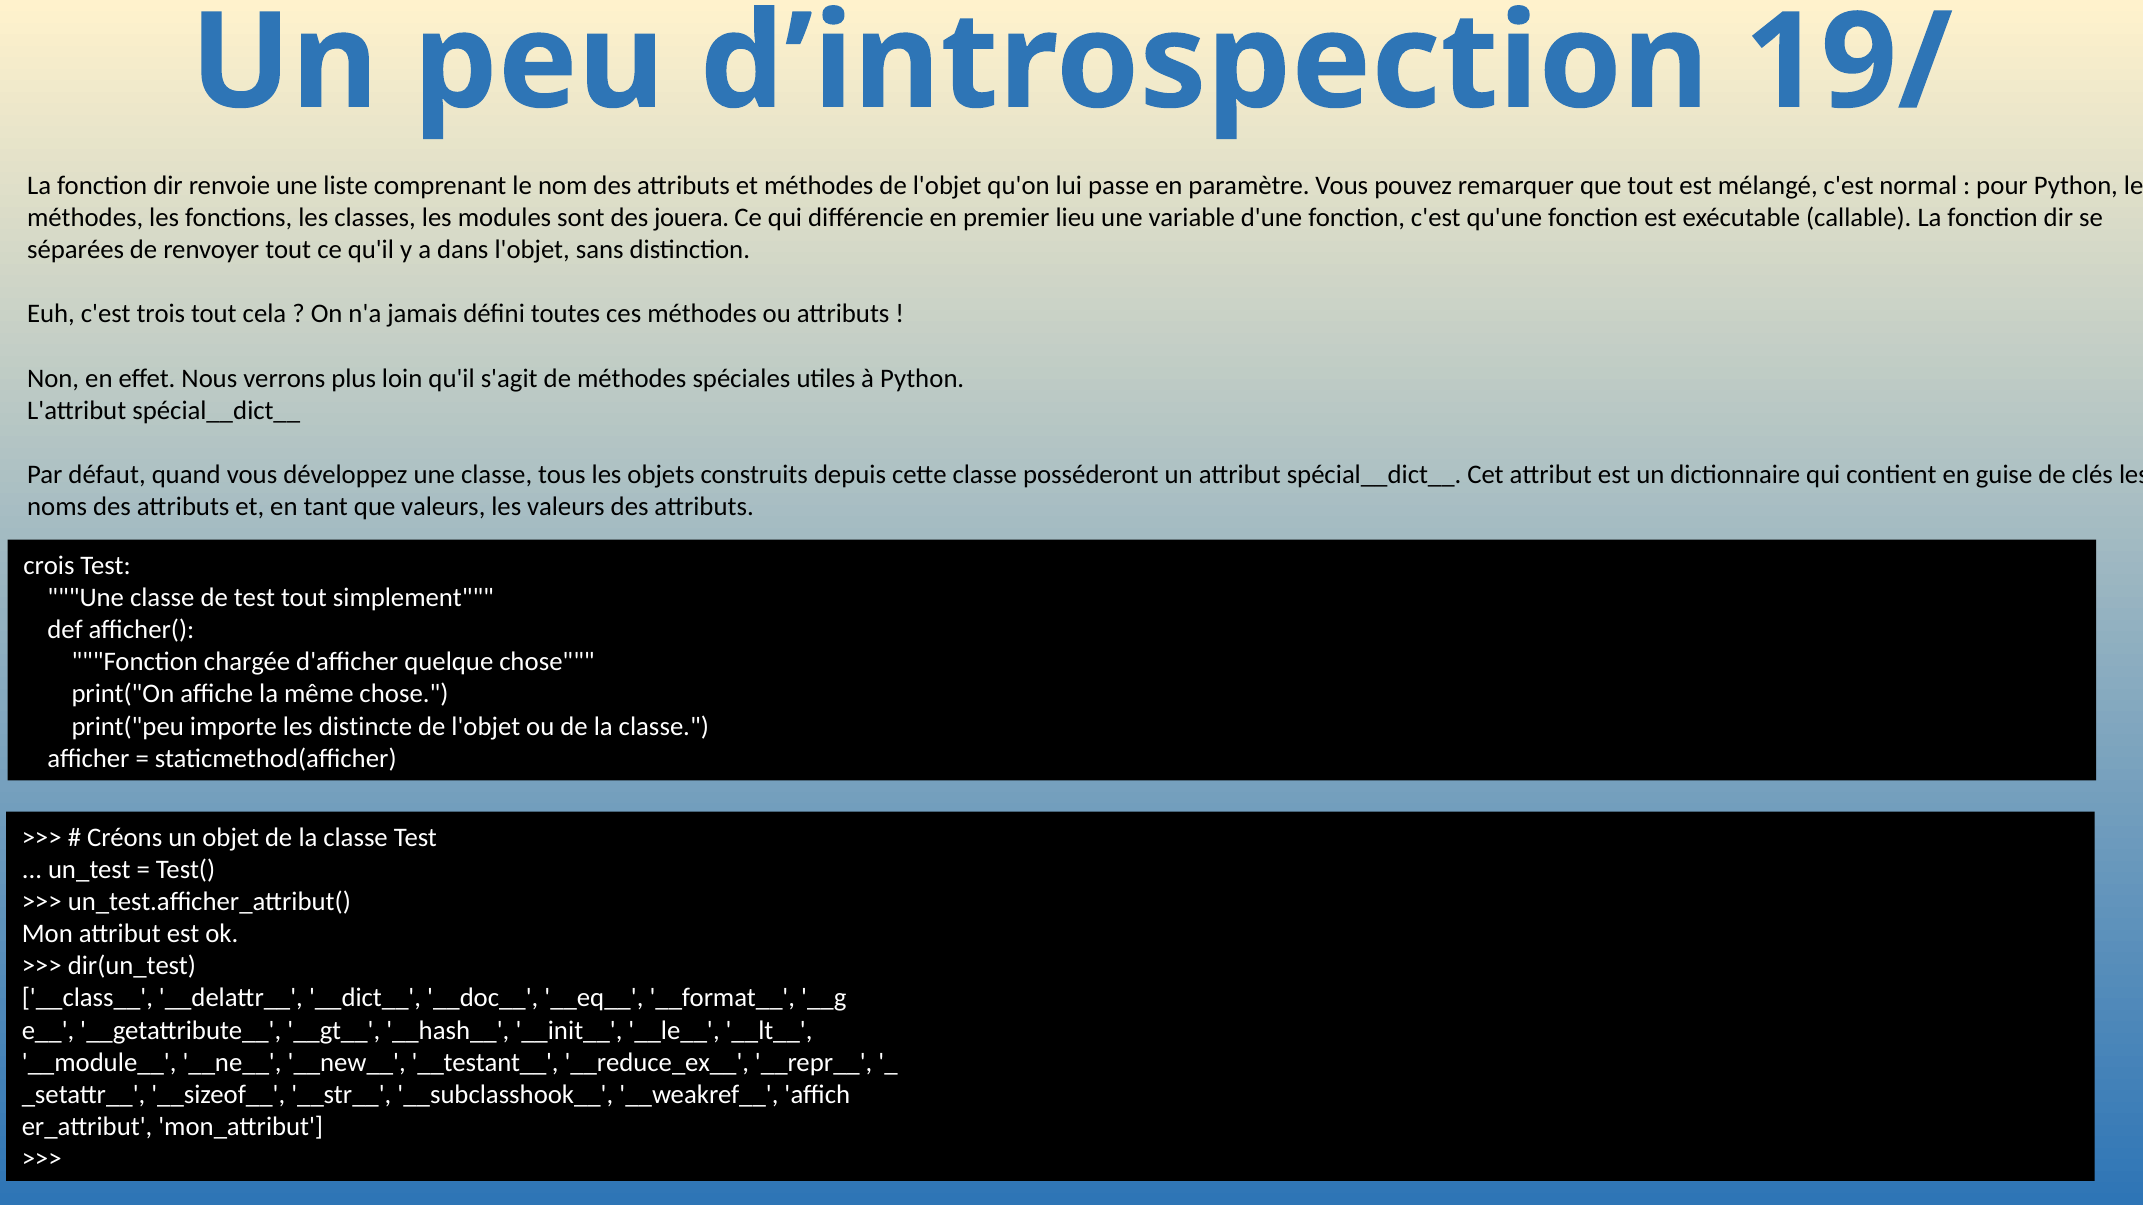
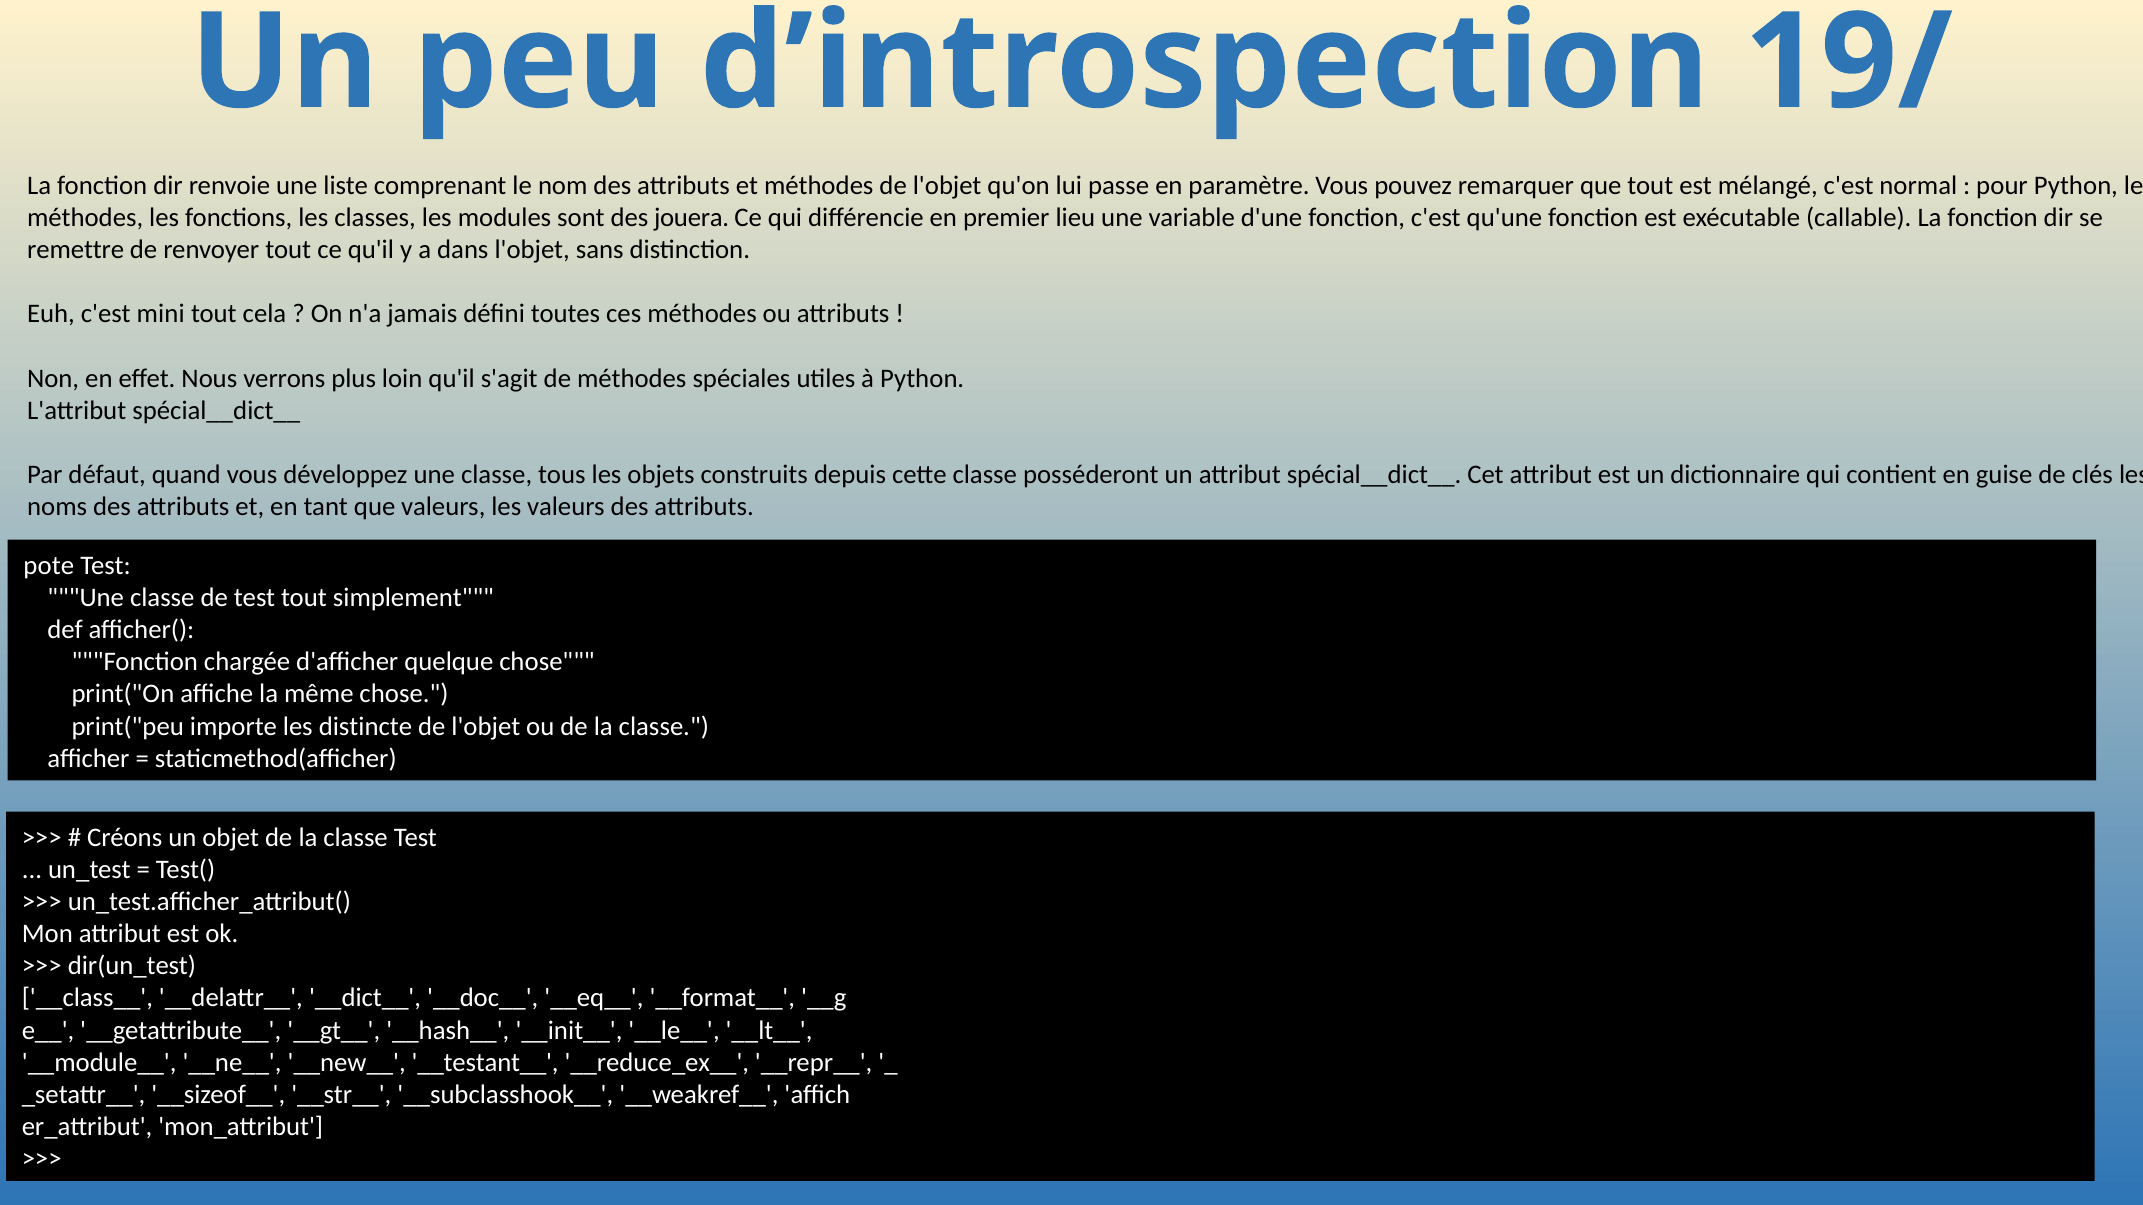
séparées: séparées -> remettre
trois: trois -> mini
crois: crois -> pote
